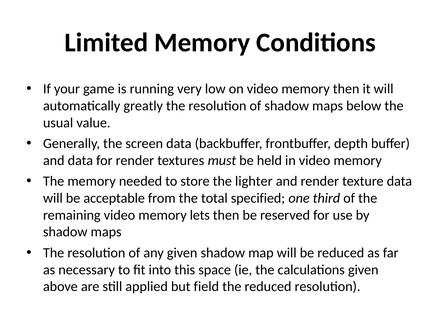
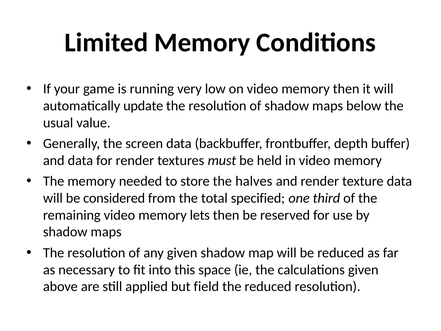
greatly: greatly -> update
lighter: lighter -> halves
acceptable: acceptable -> considered
